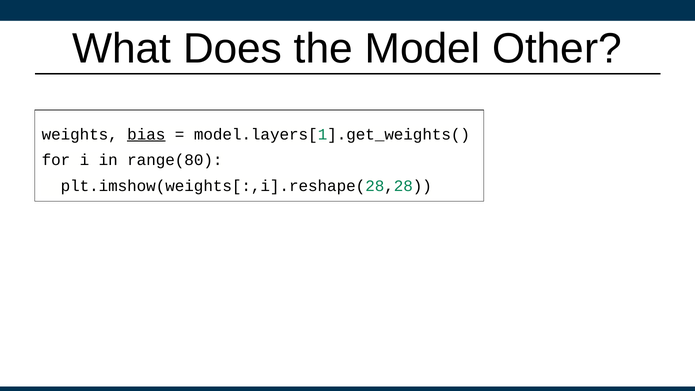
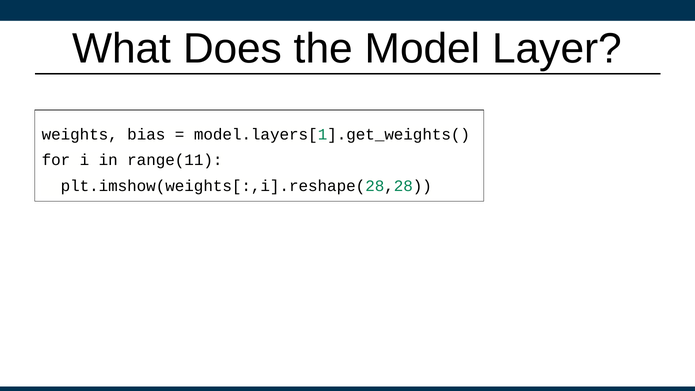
Other: Other -> Layer
bias underline: present -> none
range(80: range(80 -> range(11
